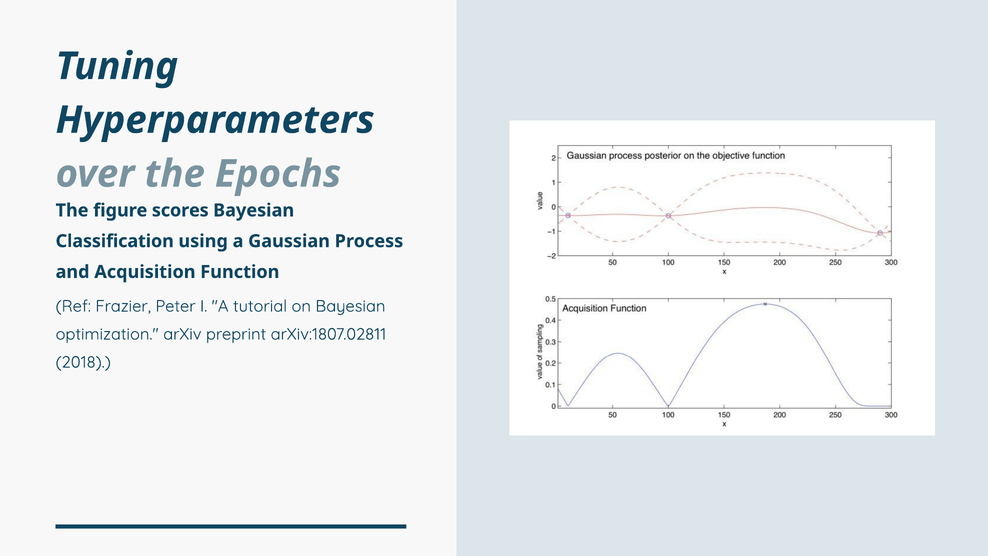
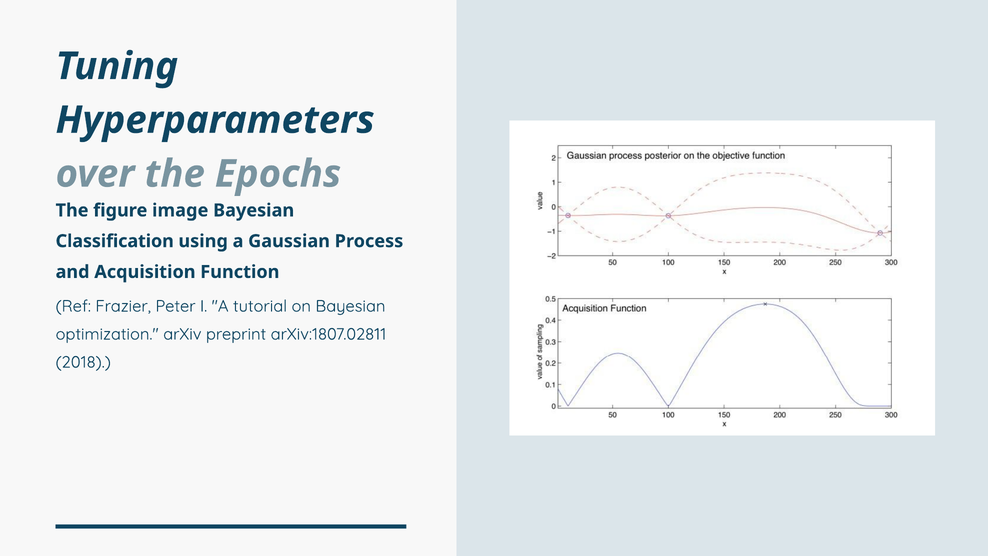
scores: scores -> image
